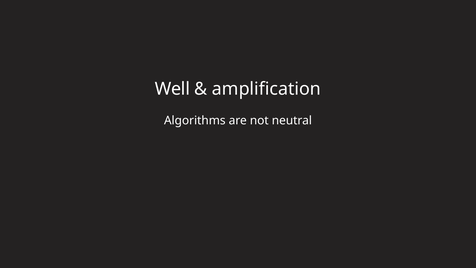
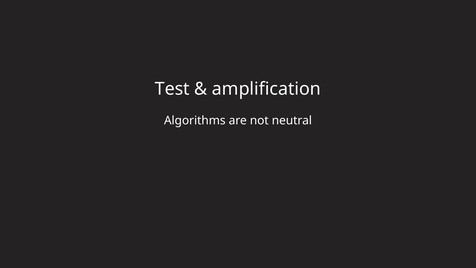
Well: Well -> Test
